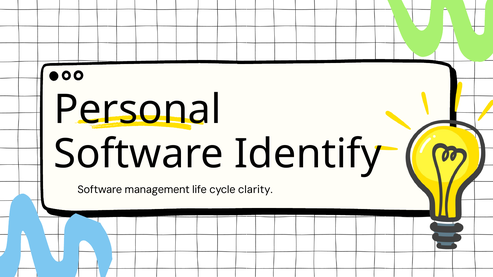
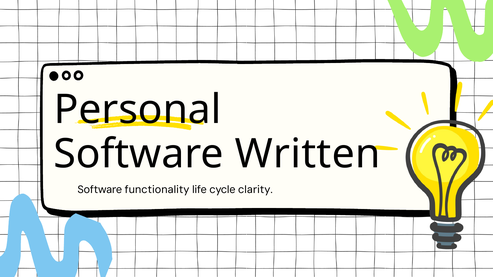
Identify: Identify -> Written
management: management -> functionality
